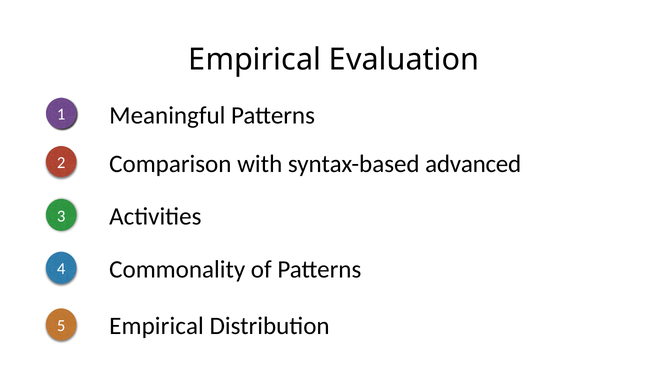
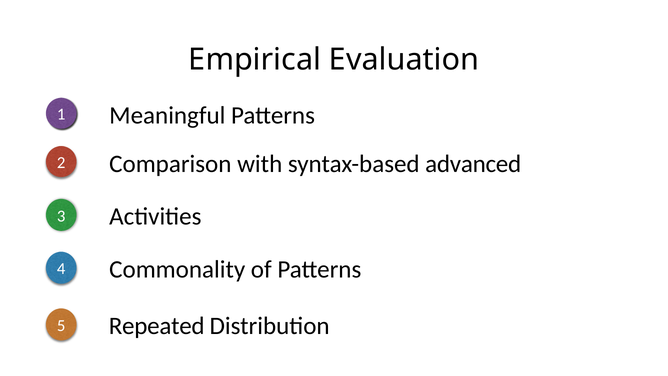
5 Empirical: Empirical -> Repeated
